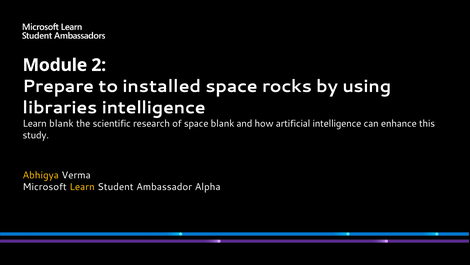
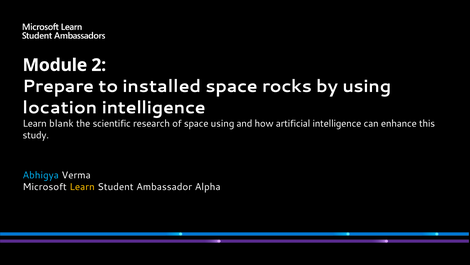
libraries: libraries -> location
space blank: blank -> using
Abhigya colour: yellow -> light blue
